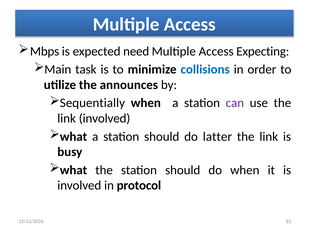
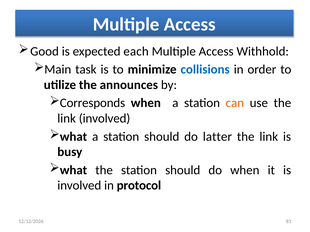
Mbps: Mbps -> Good
need: need -> each
Expecting: Expecting -> Withhold
Sequentially: Sequentially -> Corresponds
can colour: purple -> orange
